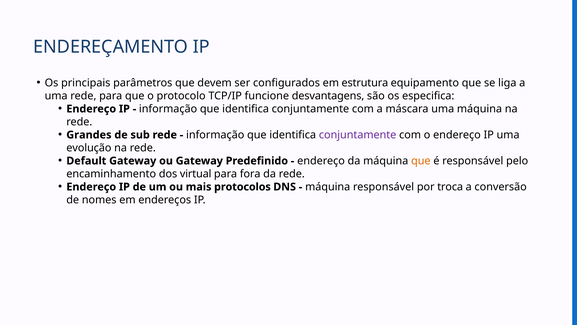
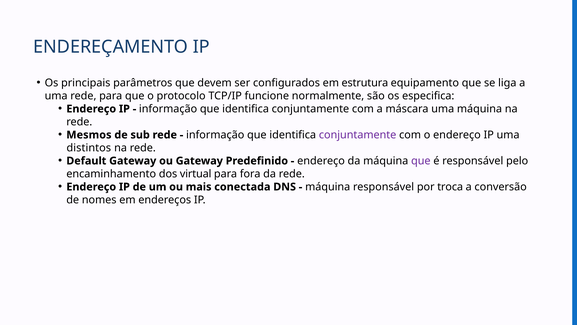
desvantagens: desvantagens -> normalmente
Grandes: Grandes -> Mesmos
evolução: evolução -> distintos
que at (421, 161) colour: orange -> purple
protocolos: protocolos -> conectada
